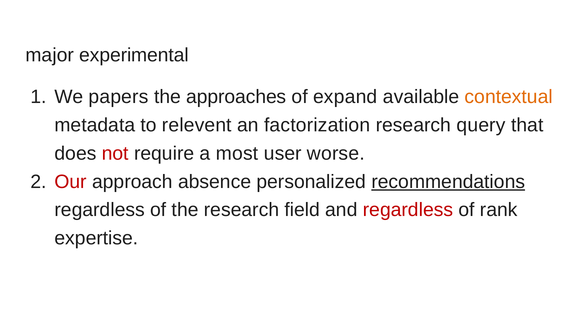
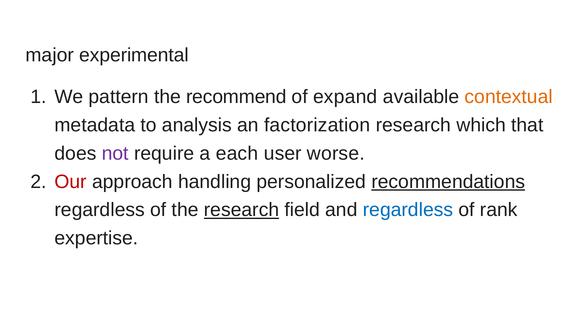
papers: papers -> pattern
approaches: approaches -> recommend
relevent: relevent -> analysis
query: query -> which
not colour: red -> purple
most: most -> each
absence: absence -> handling
research at (241, 210) underline: none -> present
regardless at (408, 210) colour: red -> blue
